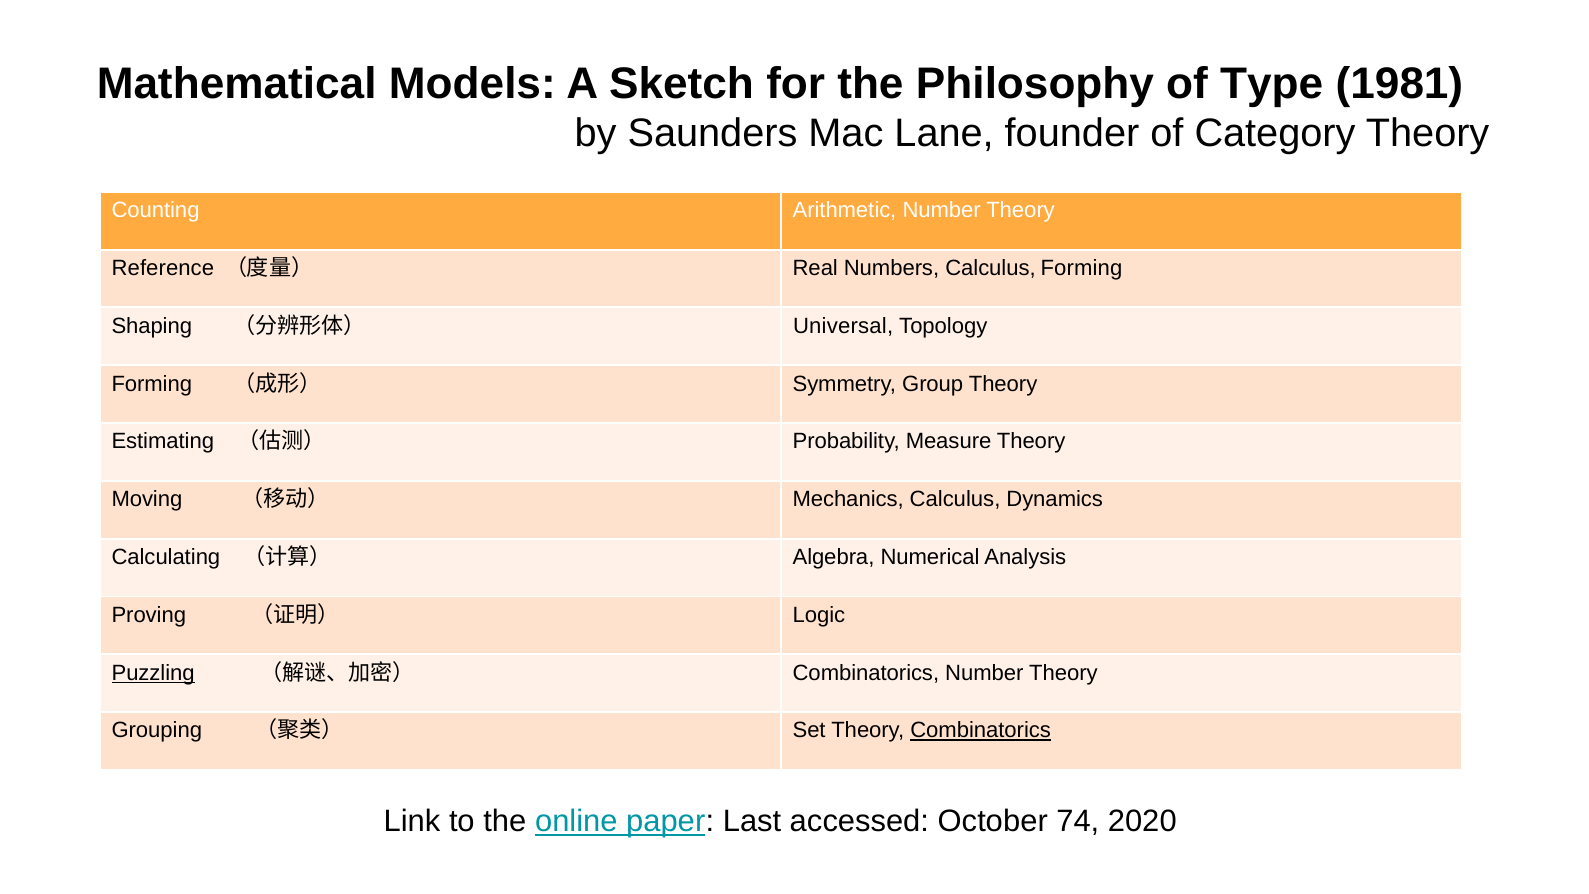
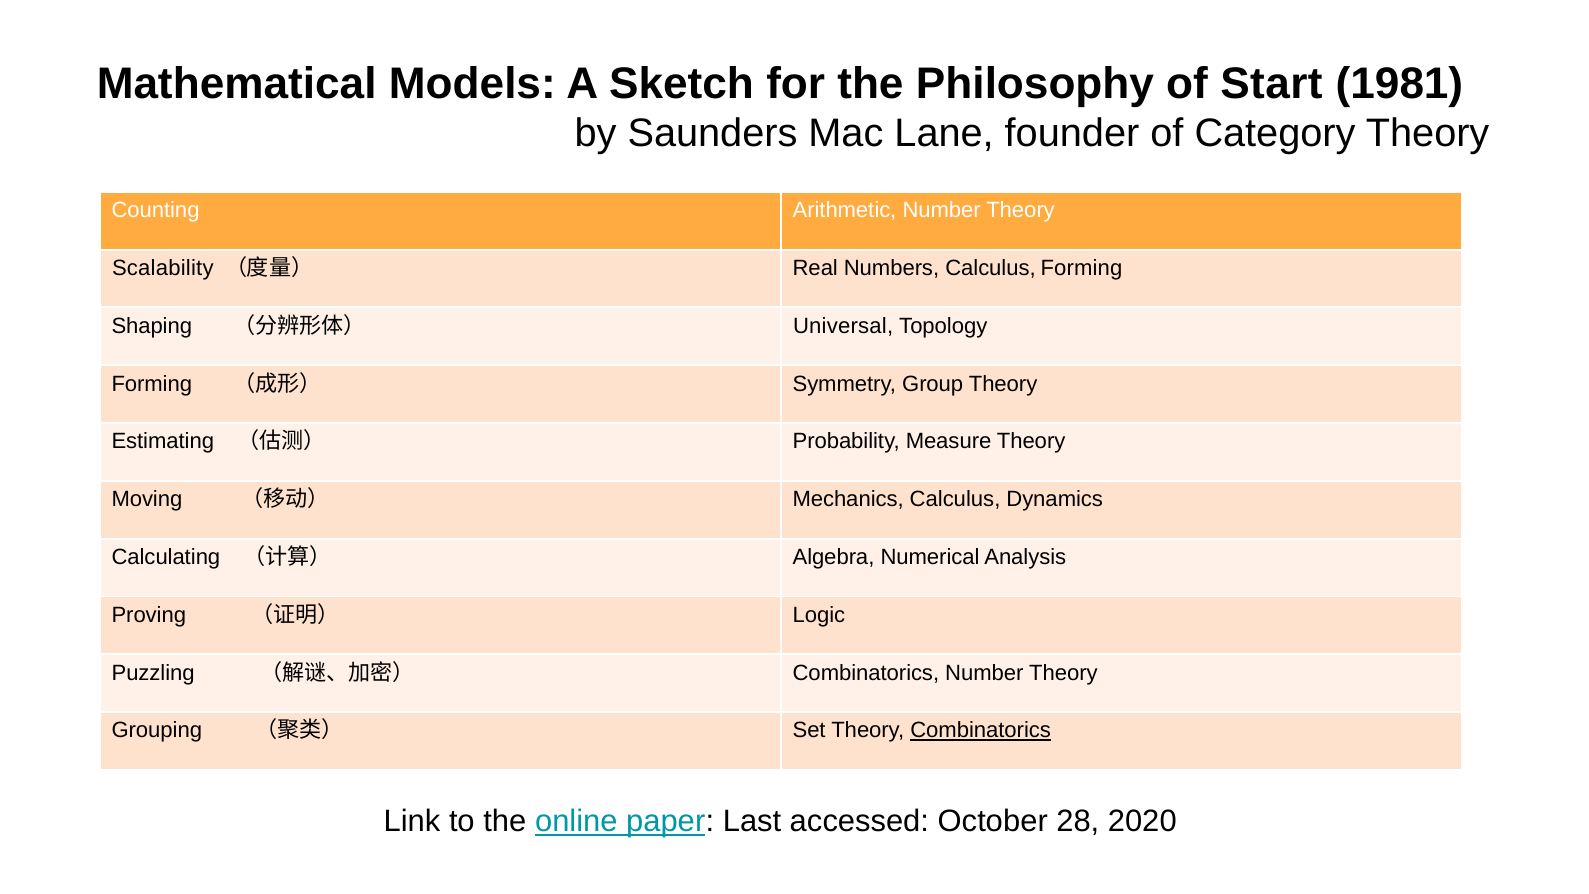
Type: Type -> Start
Reference: Reference -> Scalability
Puzzling underline: present -> none
74: 74 -> 28
